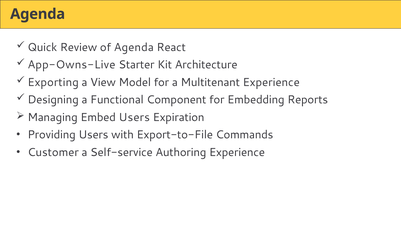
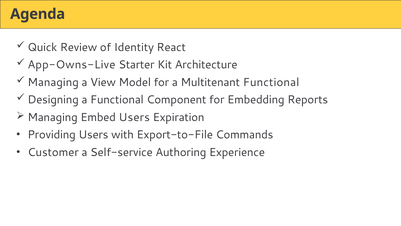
of Agenda: Agenda -> Identity
Exporting at (53, 82): Exporting -> Managing
Multitenant Experience: Experience -> Functional
